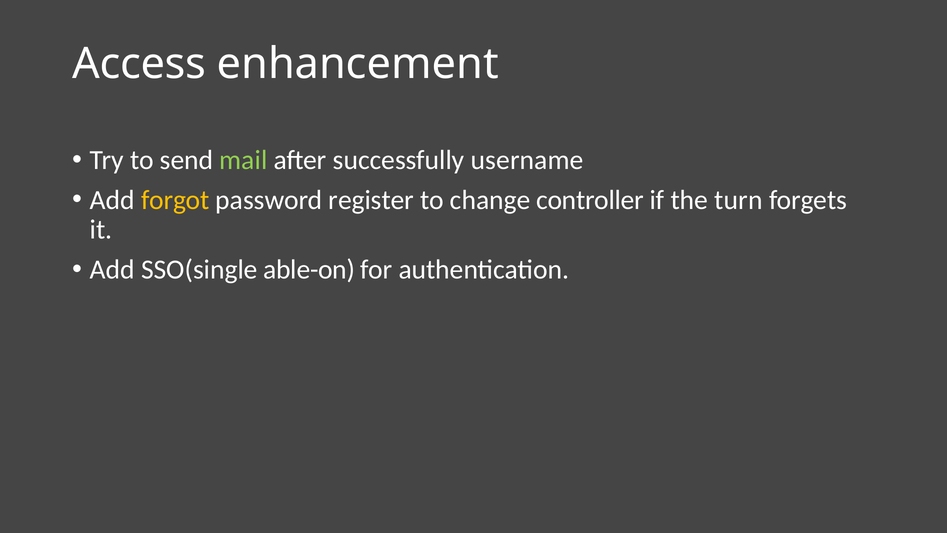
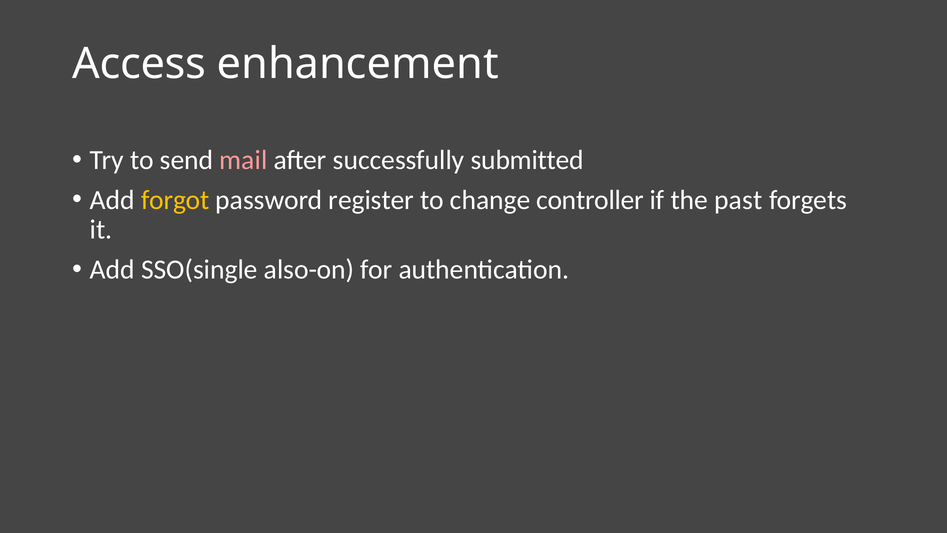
mail colour: light green -> pink
username: username -> submitted
turn: turn -> past
able-on: able-on -> also-on
